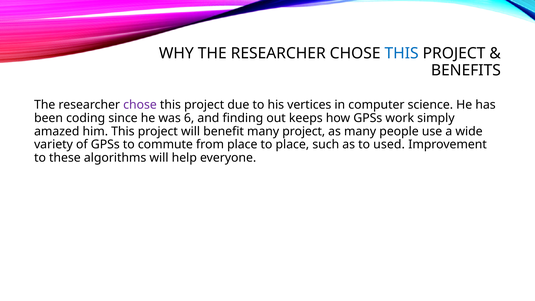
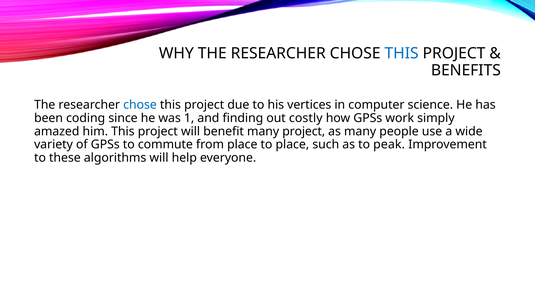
chose at (140, 105) colour: purple -> blue
6: 6 -> 1
keeps: keeps -> costly
used: used -> peak
